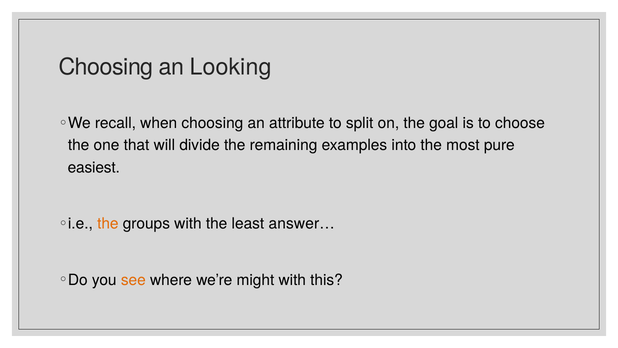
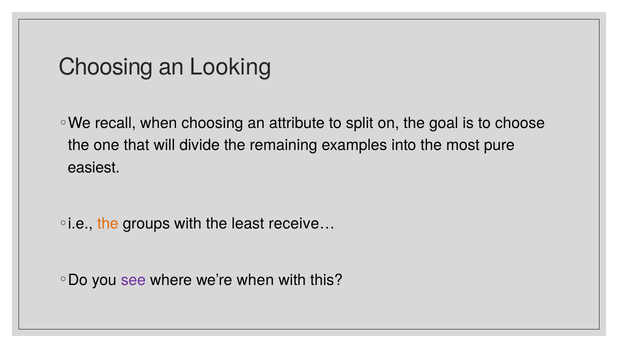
answer…: answer… -> receive…
see colour: orange -> purple
we’re might: might -> when
